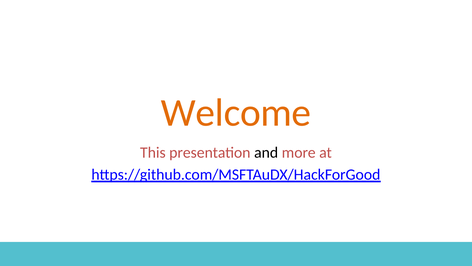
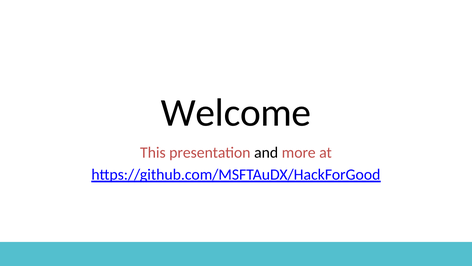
Welcome colour: orange -> black
